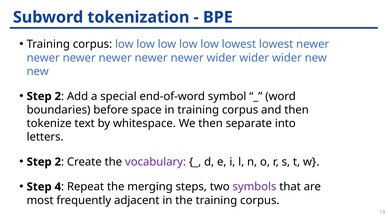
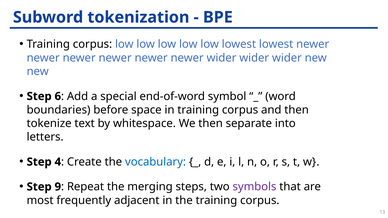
2 at (58, 96): 2 -> 6
2 at (58, 162): 2 -> 4
vocabulary colour: purple -> blue
4: 4 -> 9
